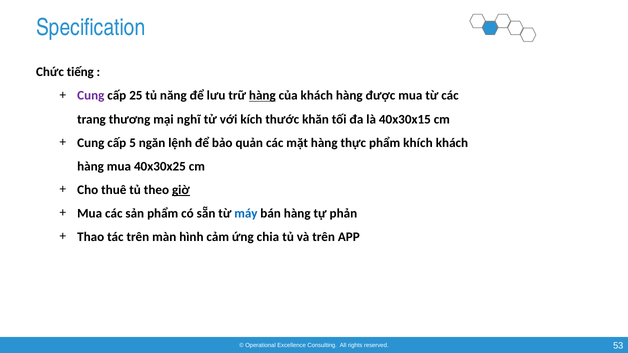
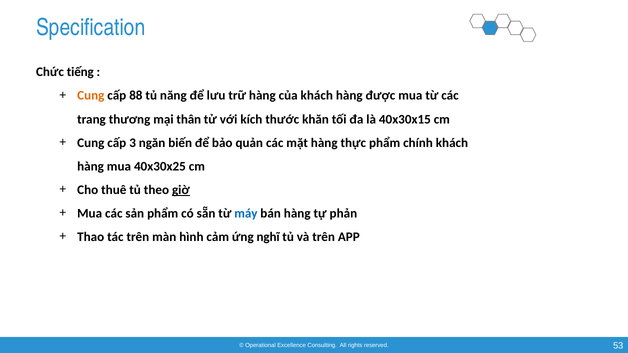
Cung at (91, 96) colour: purple -> orange
25: 25 -> 88
hàng at (262, 96) underline: present -> none
nghĩ: nghĩ -> thân
5: 5 -> 3
lệnh: lệnh -> biến
khích: khích -> chính
chia: chia -> nghĩ
